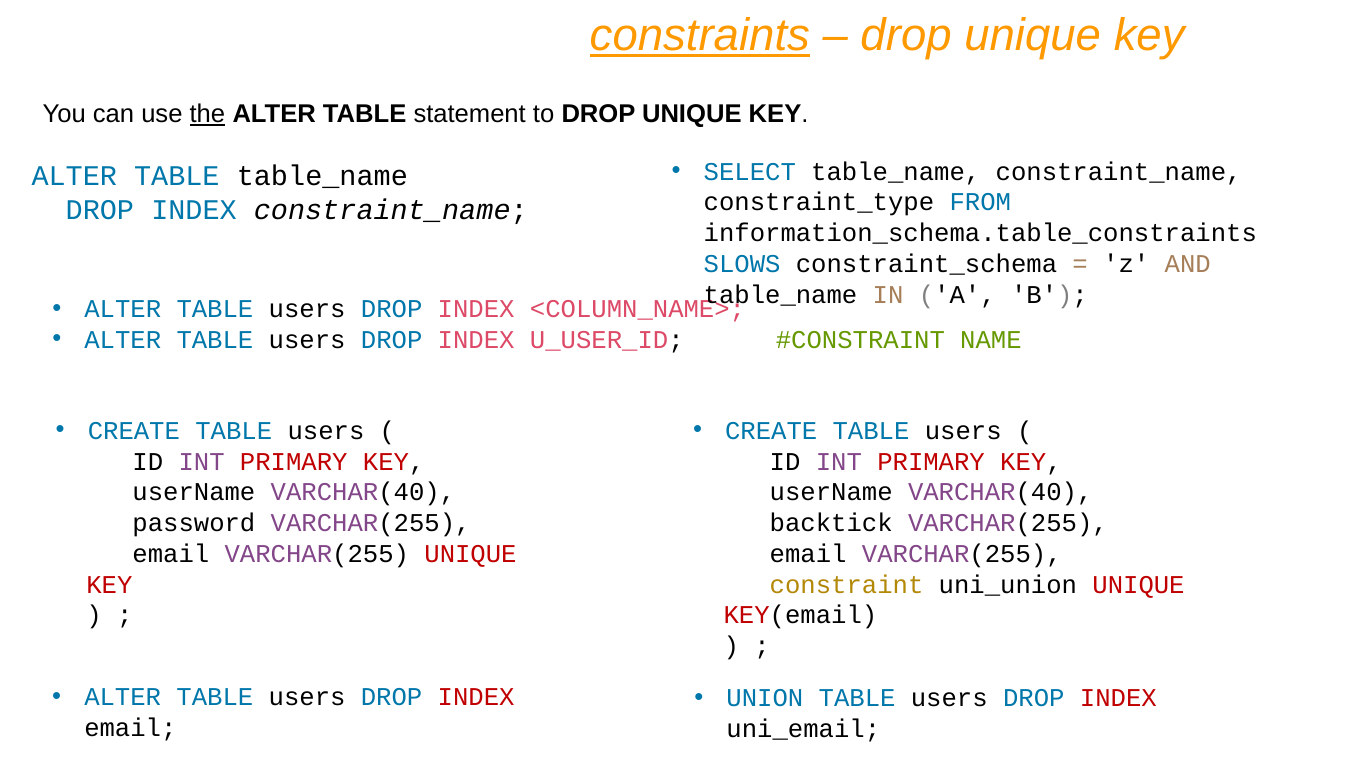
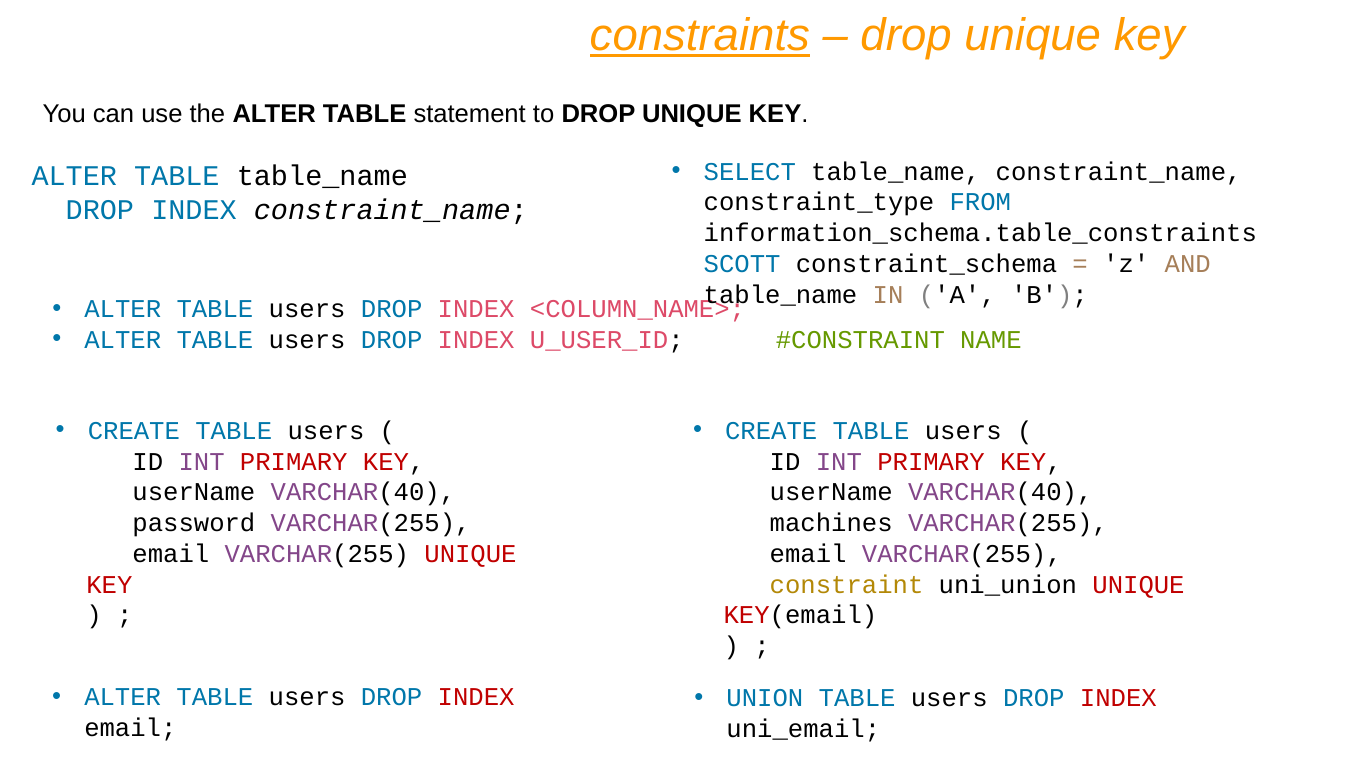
the underline: present -> none
SLOWS: SLOWS -> SCOTT
backtick: backtick -> machines
